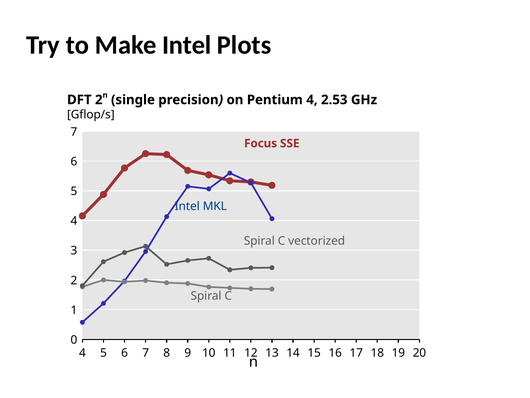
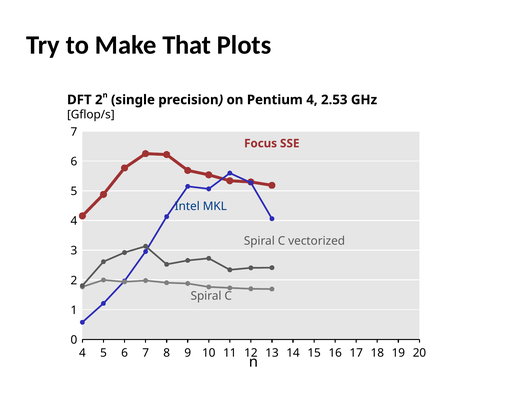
Make Intel: Intel -> That
